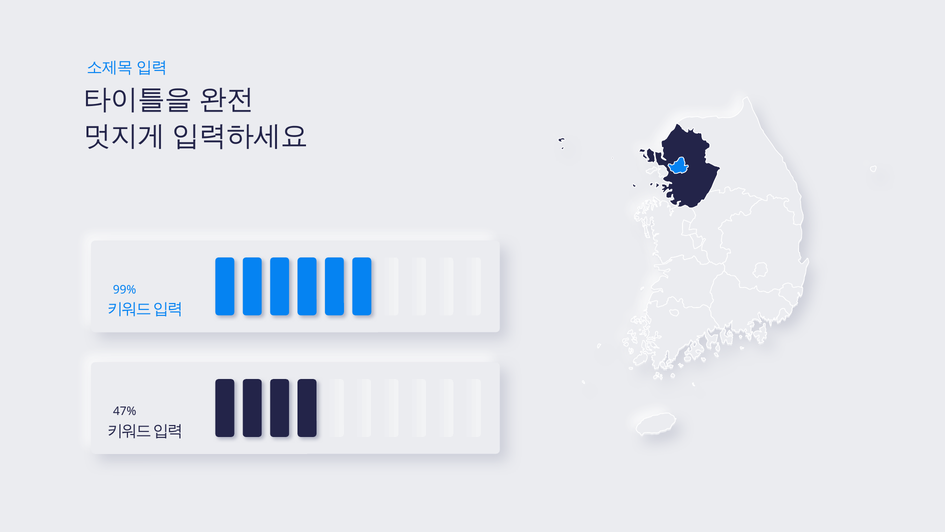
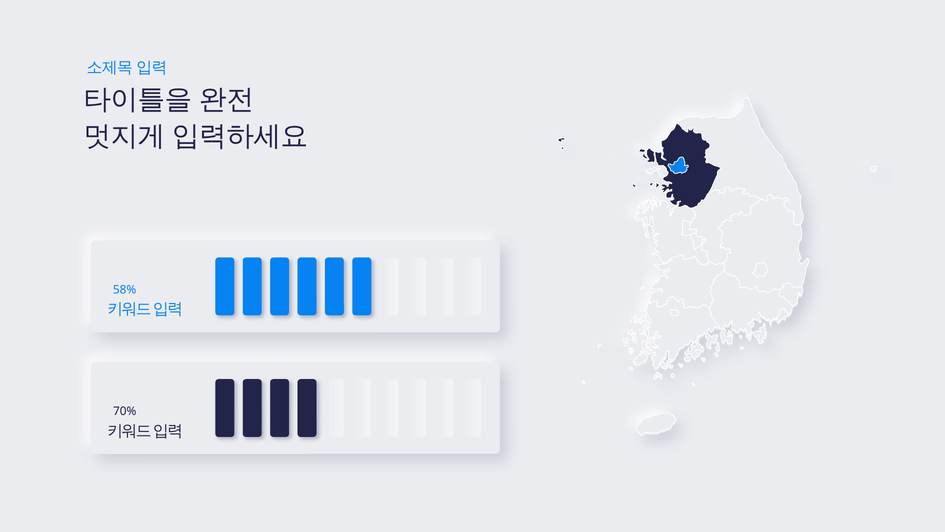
99%: 99% -> 58%
47%: 47% -> 70%
